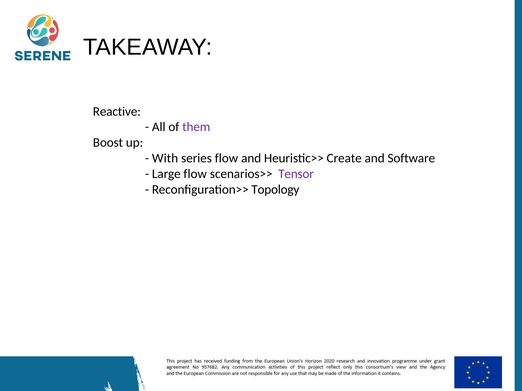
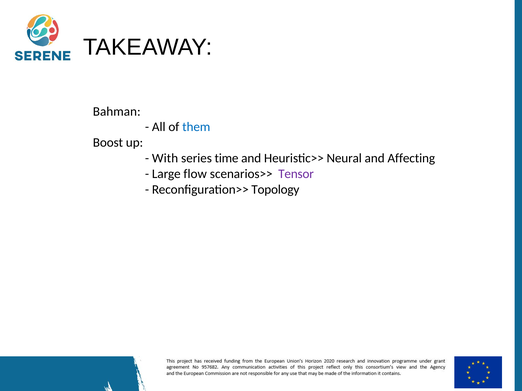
Reactive: Reactive -> Bahman
them colour: purple -> blue
series flow: flow -> time
Create: Create -> Neural
Software: Software -> Affecting
